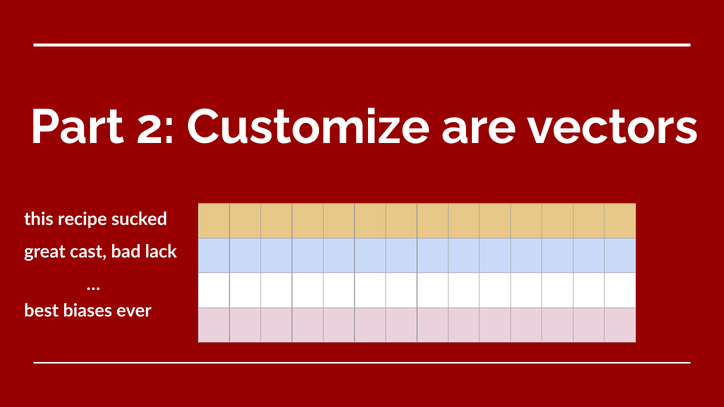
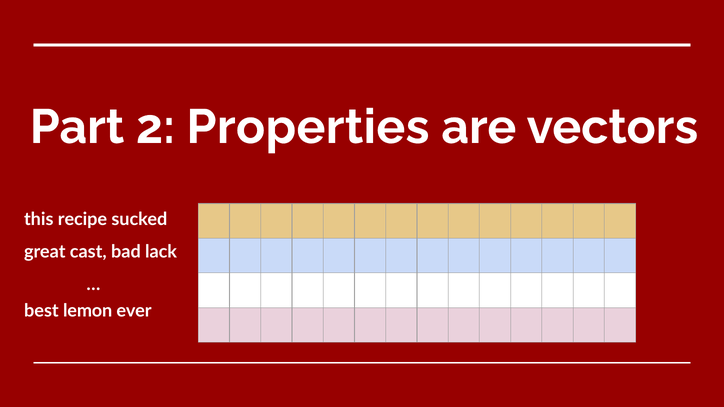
Customize: Customize -> Properties
biases: biases -> lemon
